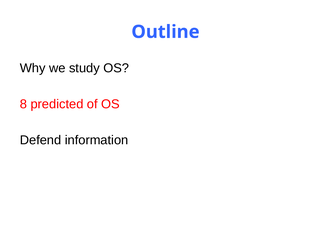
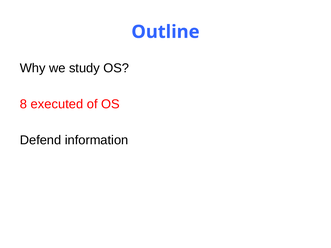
predicted: predicted -> executed
